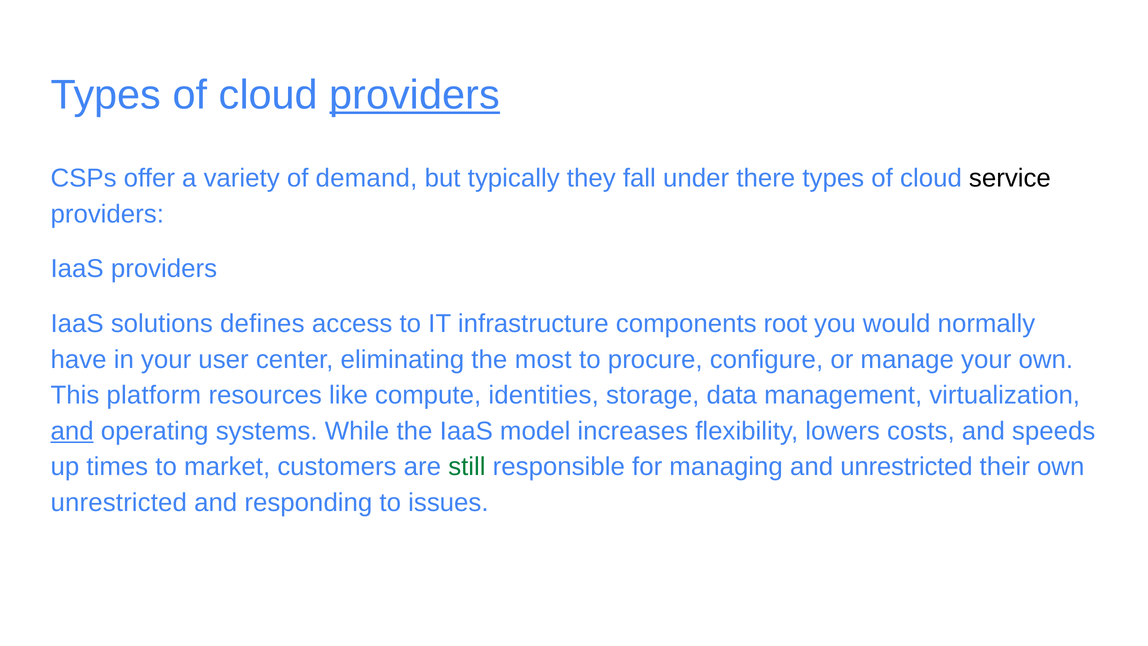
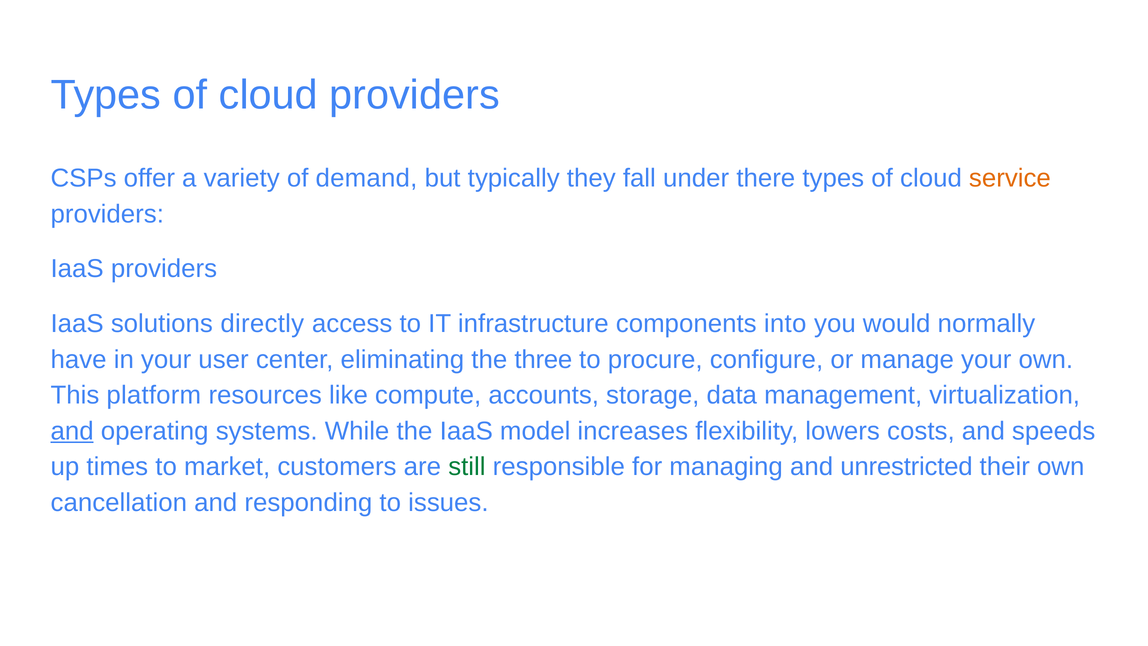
providers at (415, 95) underline: present -> none
service colour: black -> orange
defines: defines -> directly
root: root -> into
most: most -> three
identities: identities -> accounts
unrestricted at (119, 502): unrestricted -> cancellation
